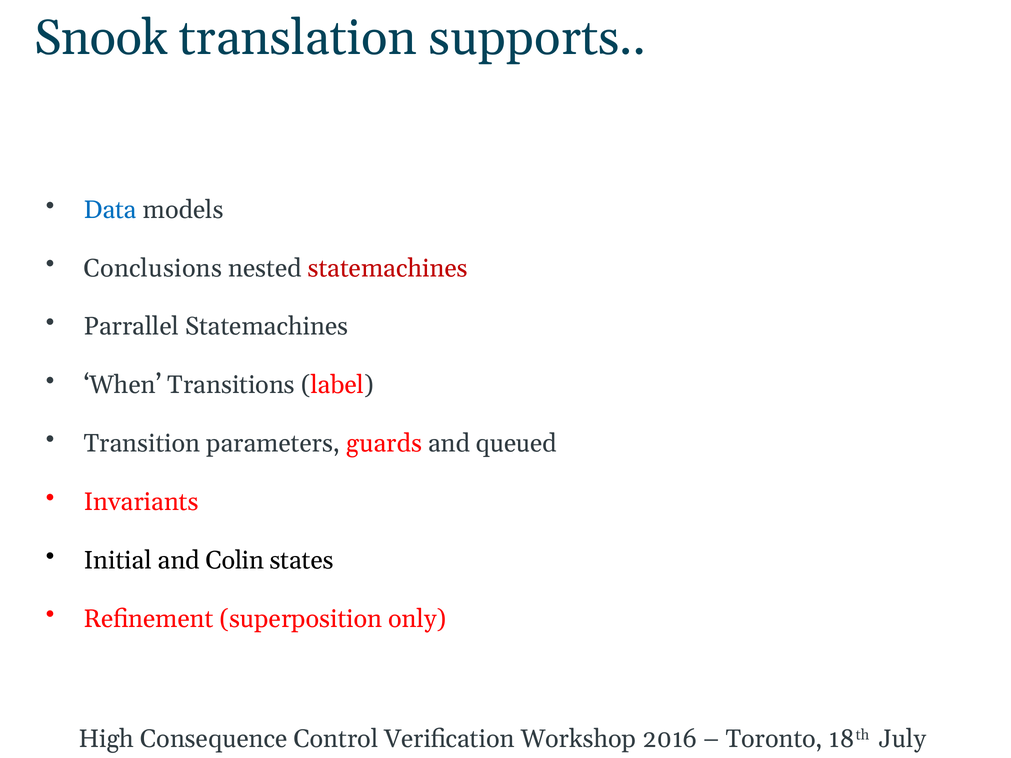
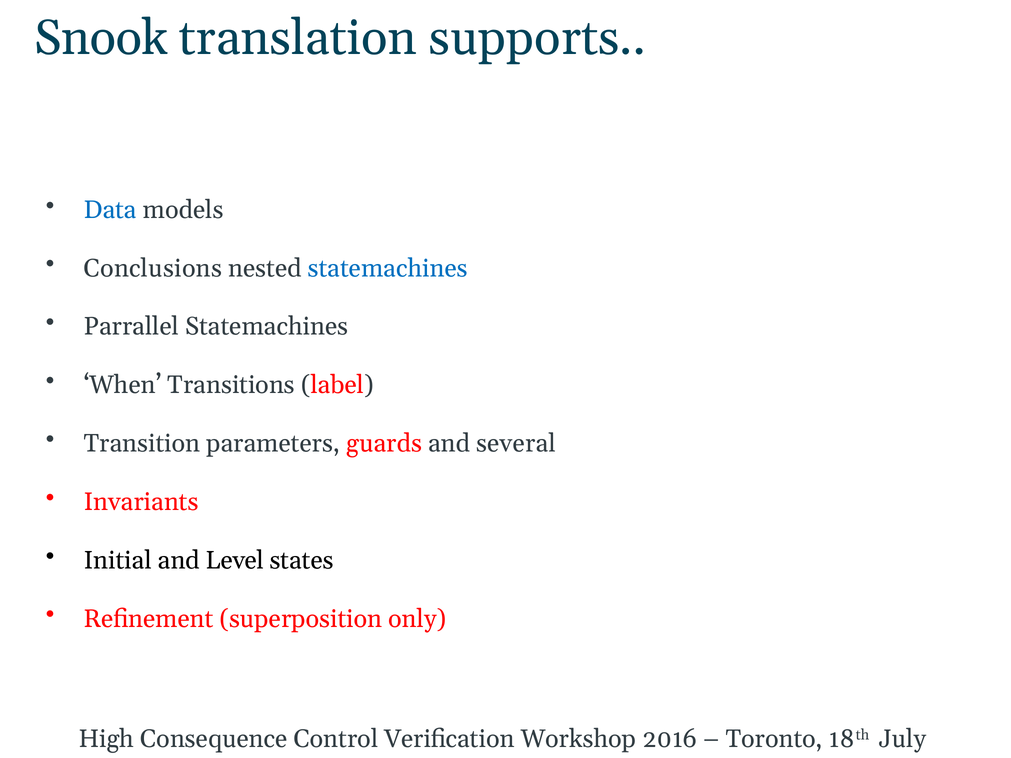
statemachines at (388, 268) colour: red -> blue
queued: queued -> several
Colin: Colin -> Level
